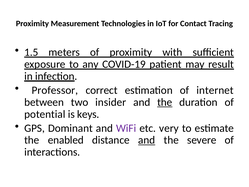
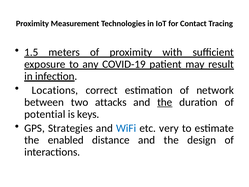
Professor: Professor -> Locations
internet: internet -> network
insider: insider -> attacks
Dominant: Dominant -> Strategies
WiFi colour: purple -> blue
and at (147, 140) underline: present -> none
severe: severe -> design
